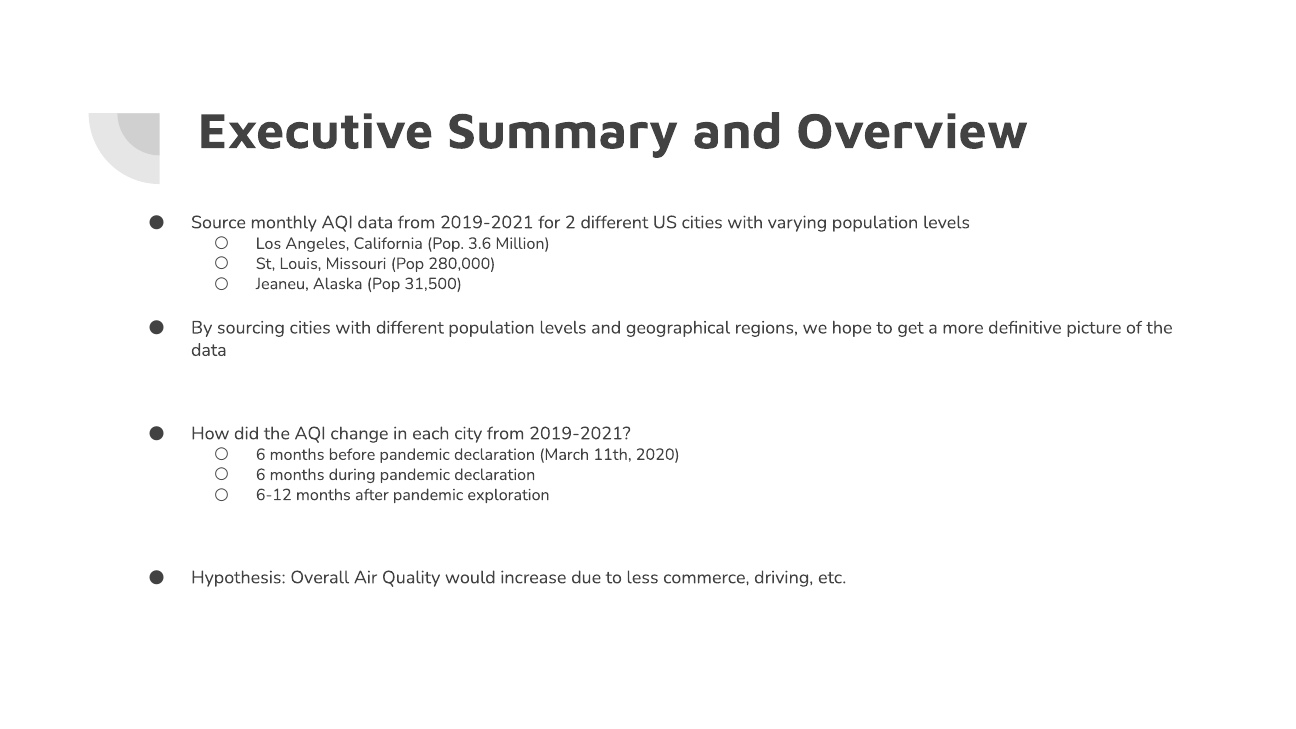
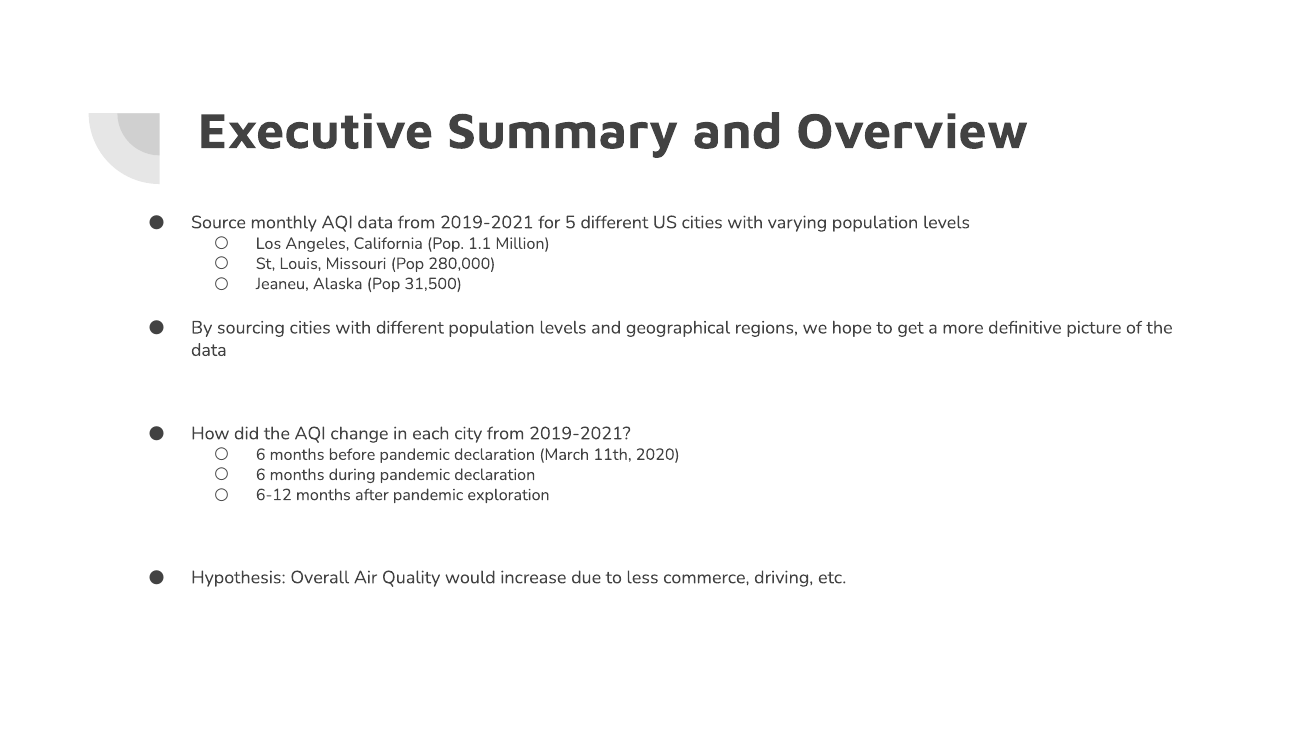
2: 2 -> 5
3.6: 3.6 -> 1.1
